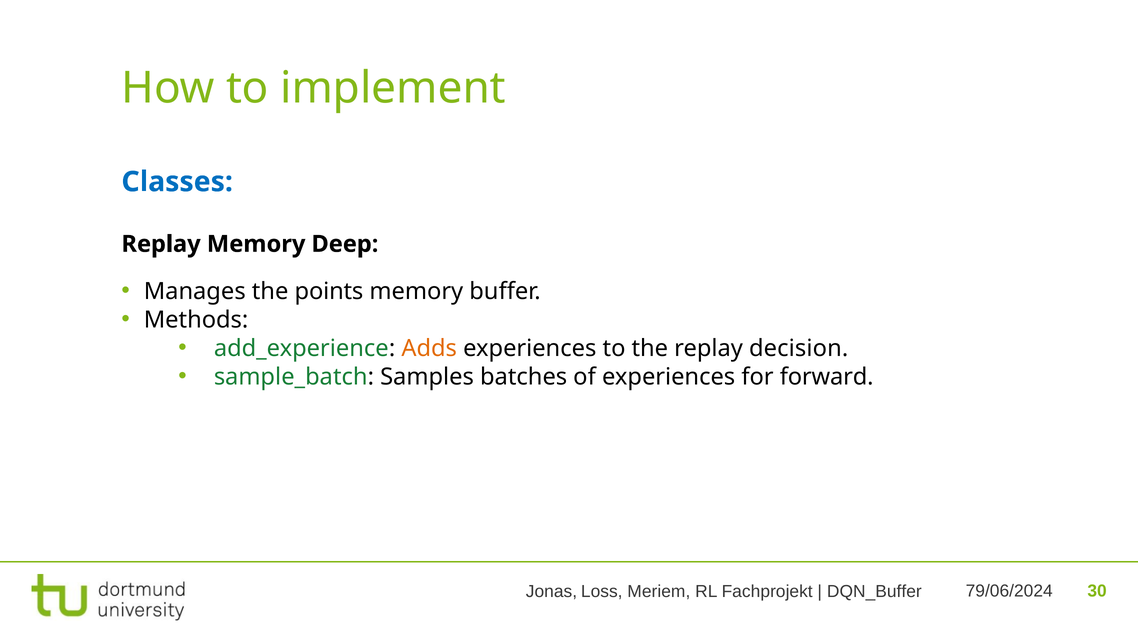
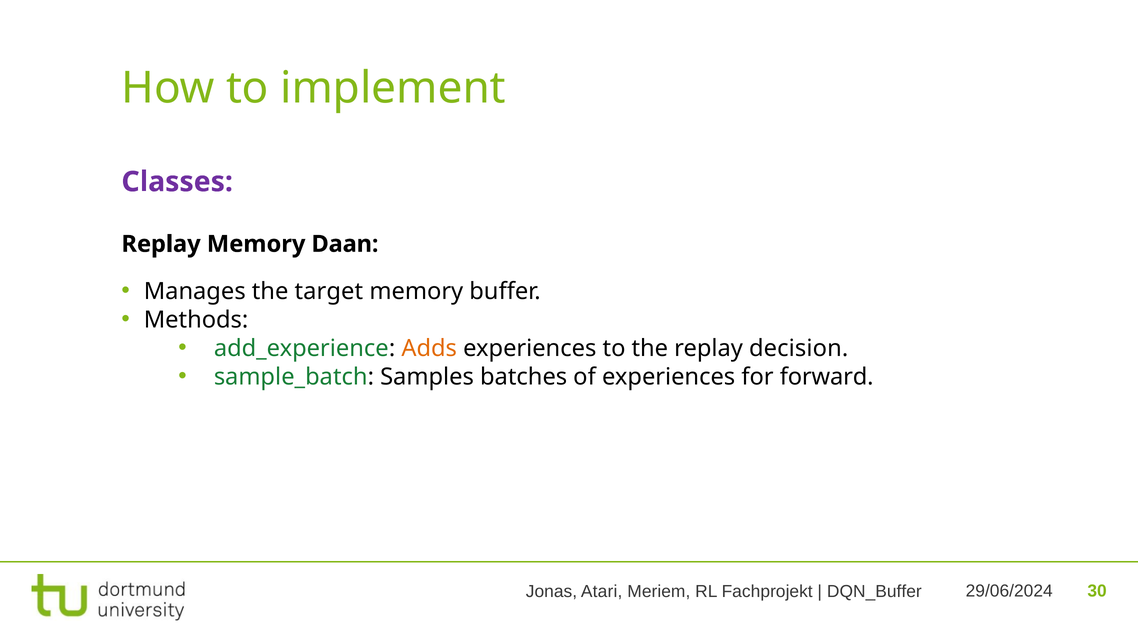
Classes colour: blue -> purple
Deep: Deep -> Daan
points: points -> target
79/06/2024: 79/06/2024 -> 29/06/2024
Loss: Loss -> Atari
